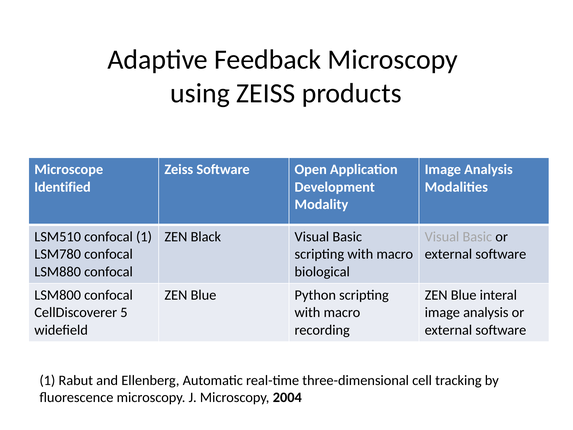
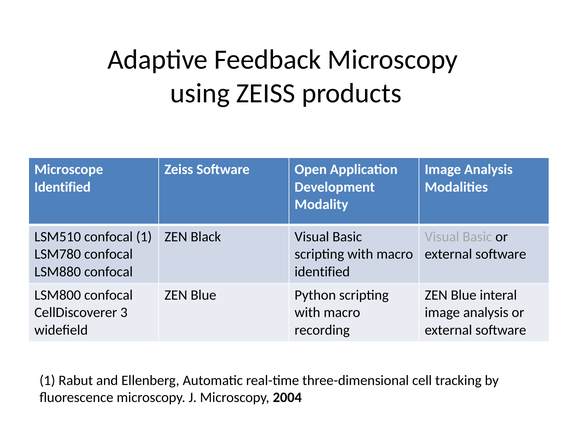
biological at (322, 271): biological -> identified
5: 5 -> 3
